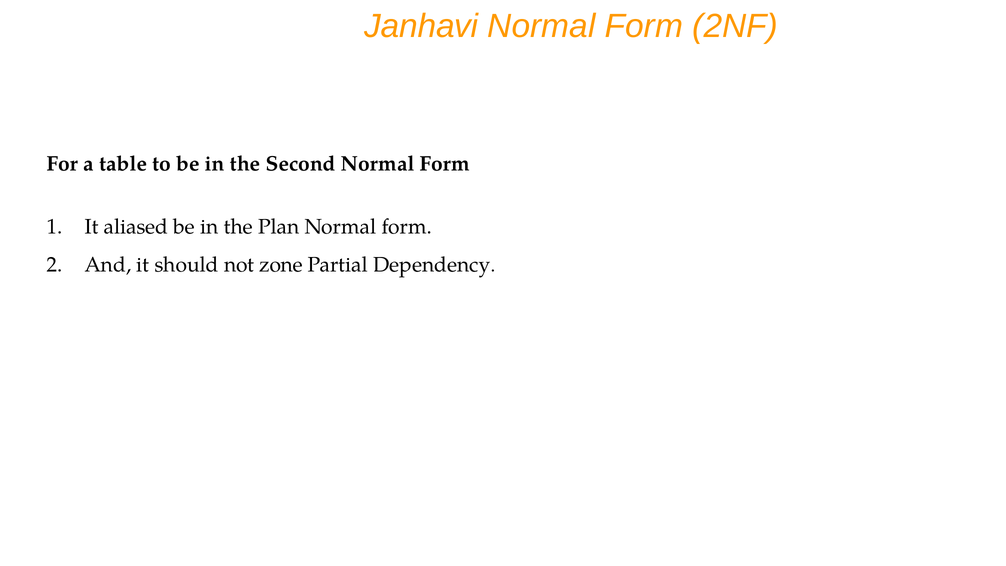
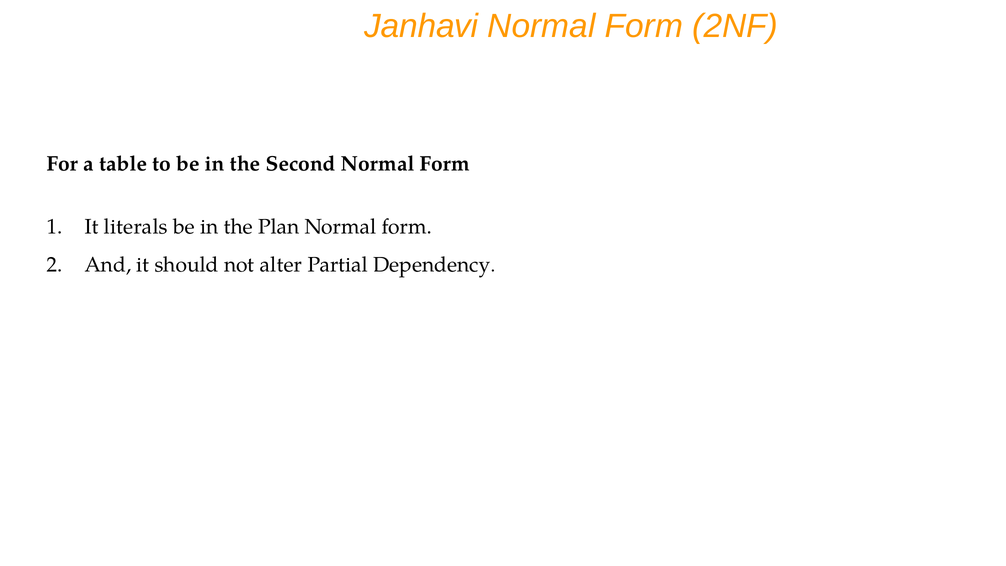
aliased: aliased -> literals
zone: zone -> alter
